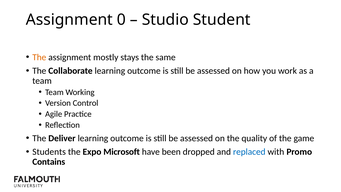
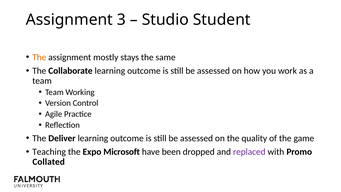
0: 0 -> 3
Students: Students -> Teaching
replaced colour: blue -> purple
Contains: Contains -> Collated
